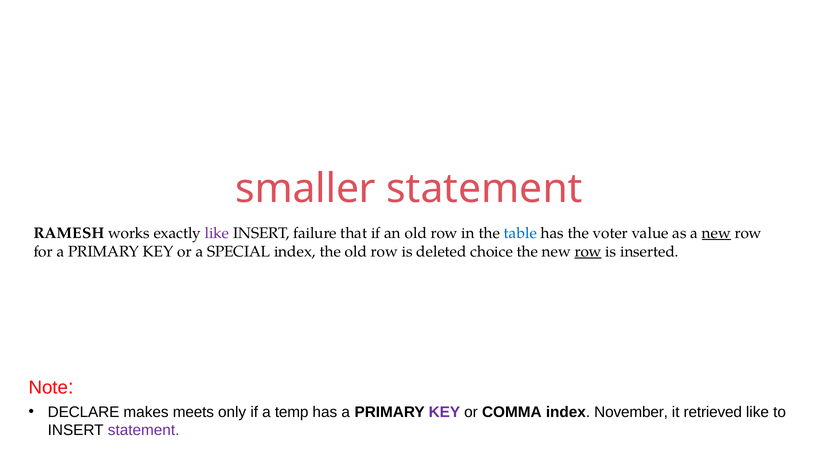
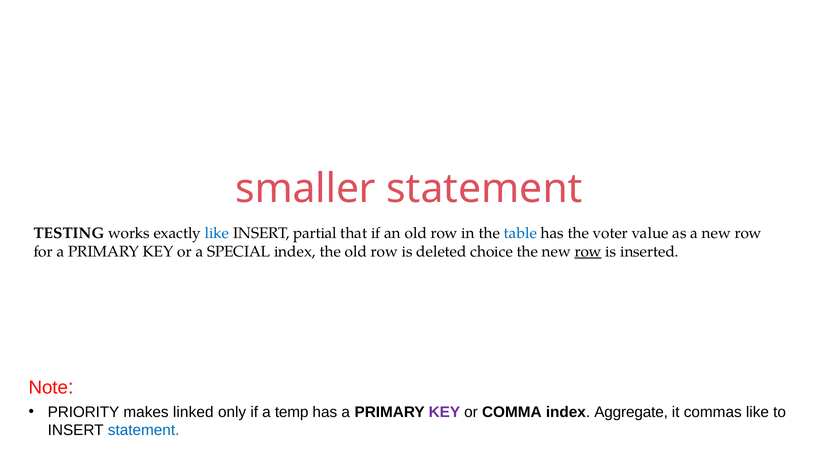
RAMESH: RAMESH -> TESTING
like at (217, 233) colour: purple -> blue
failure: failure -> partial
new at (716, 233) underline: present -> none
DECLARE: DECLARE -> PRIORITY
meets: meets -> linked
November: November -> Aggregate
retrieved: retrieved -> commas
statement at (144, 430) colour: purple -> blue
